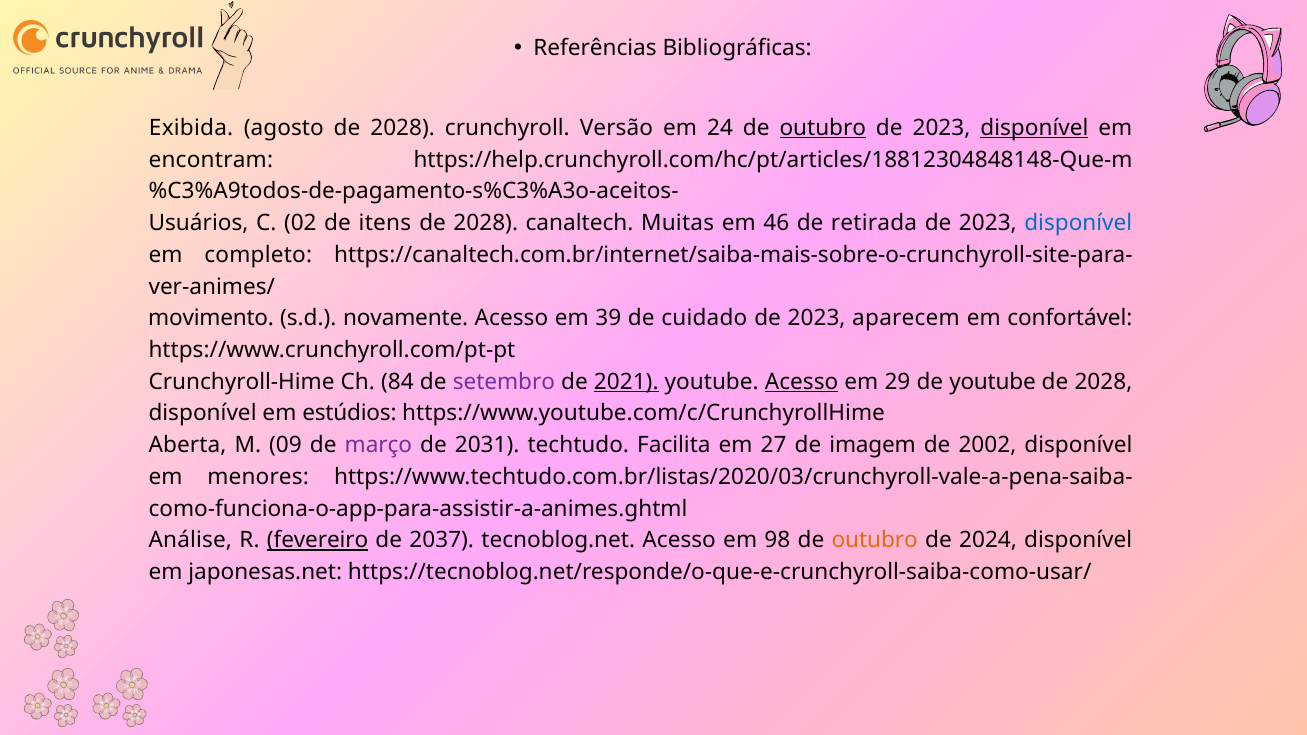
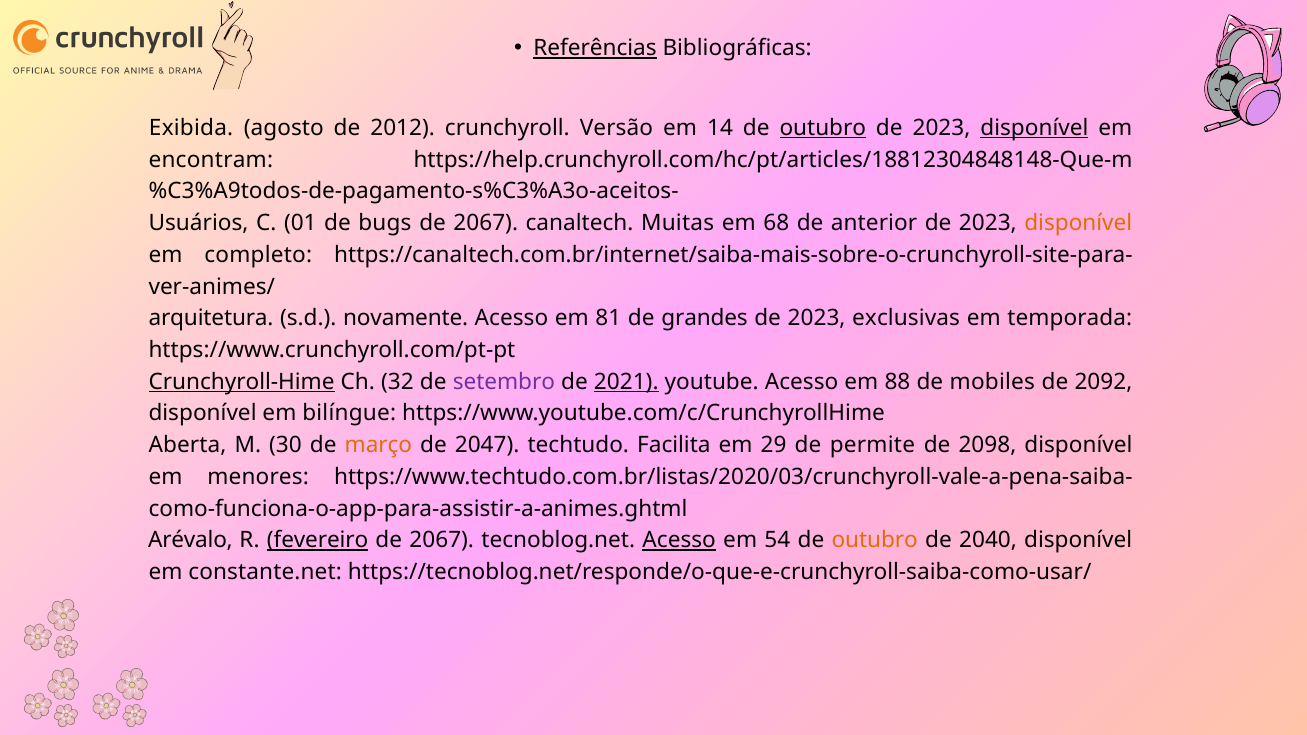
Referências underline: none -> present
agosto de 2028: 2028 -> 2012
24: 24 -> 14
02: 02 -> 01
itens: itens -> bugs
2028 at (486, 223): 2028 -> 2067
46: 46 -> 68
retirada: retirada -> anterior
disponível at (1078, 223) colour: blue -> orange
movimento: movimento -> arquitetura
39: 39 -> 81
cuidado: cuidado -> grandes
aparecem: aparecem -> exclusivas
confortável: confortável -> temporada
Crunchyroll-Hime underline: none -> present
84: 84 -> 32
Acesso at (802, 382) underline: present -> none
29: 29 -> 88
de youtube: youtube -> mobiles
2028 at (1103, 382): 2028 -> 2092
estúdios: estúdios -> bilíngue
09: 09 -> 30
março colour: purple -> orange
2031: 2031 -> 2047
27: 27 -> 29
imagem: imagem -> permite
2002: 2002 -> 2098
Análise: Análise -> Arévalo
2037 at (442, 541): 2037 -> 2067
Acesso at (679, 541) underline: none -> present
98: 98 -> 54
2024: 2024 -> 2040
japonesas.net: japonesas.net -> constante.net
